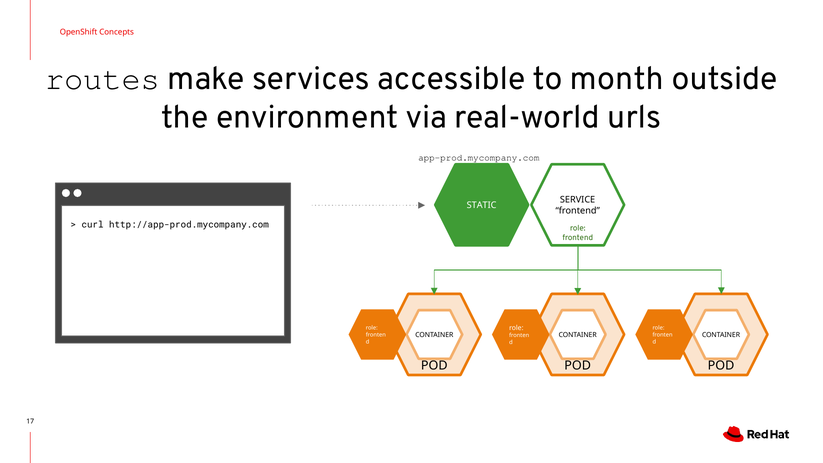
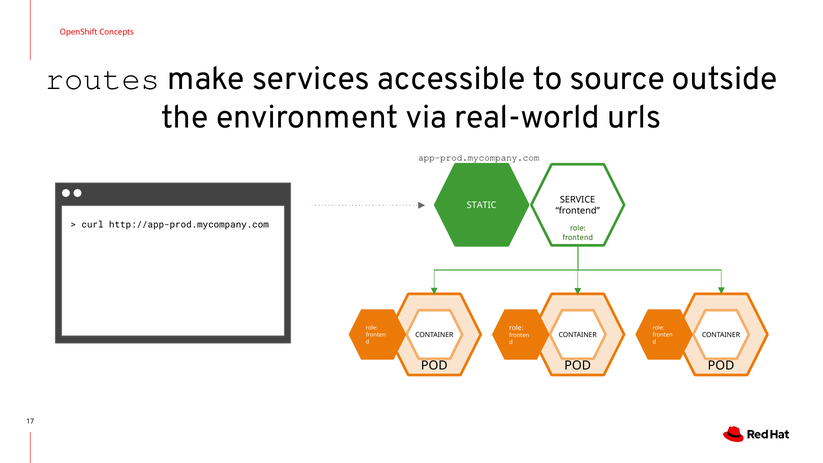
month: month -> source
